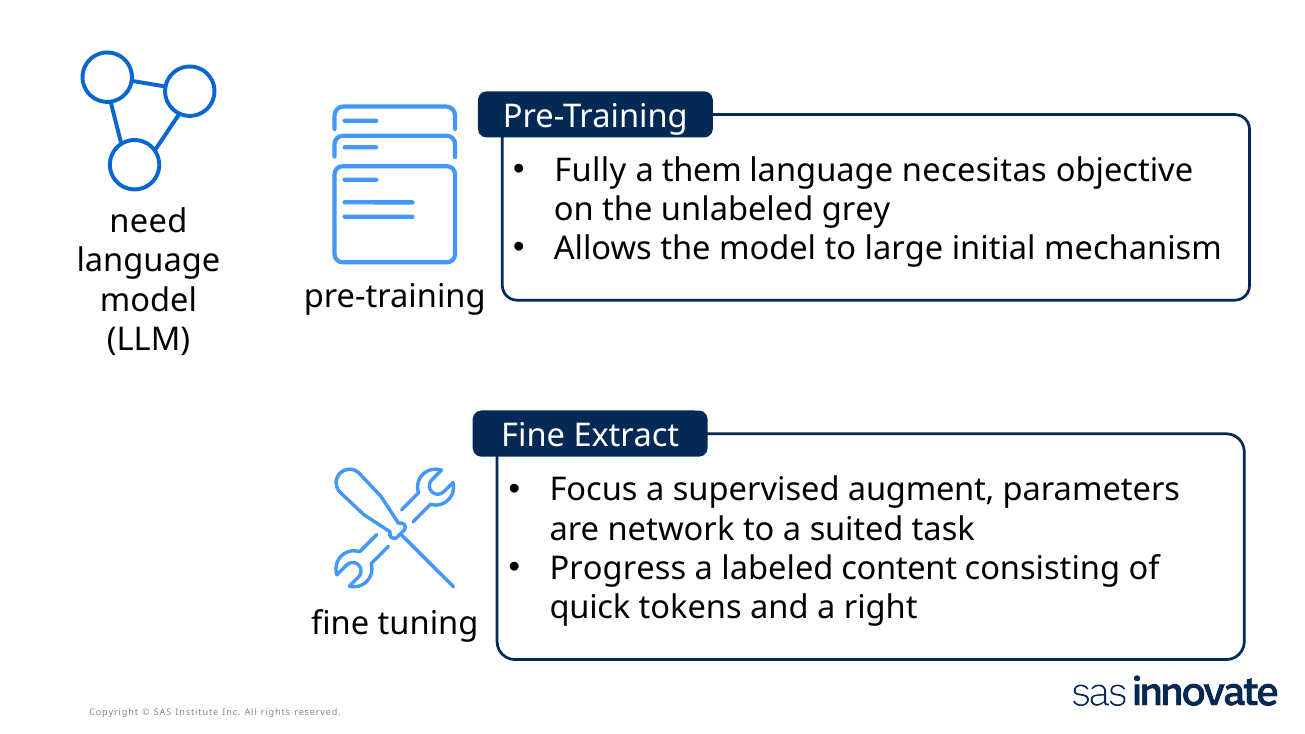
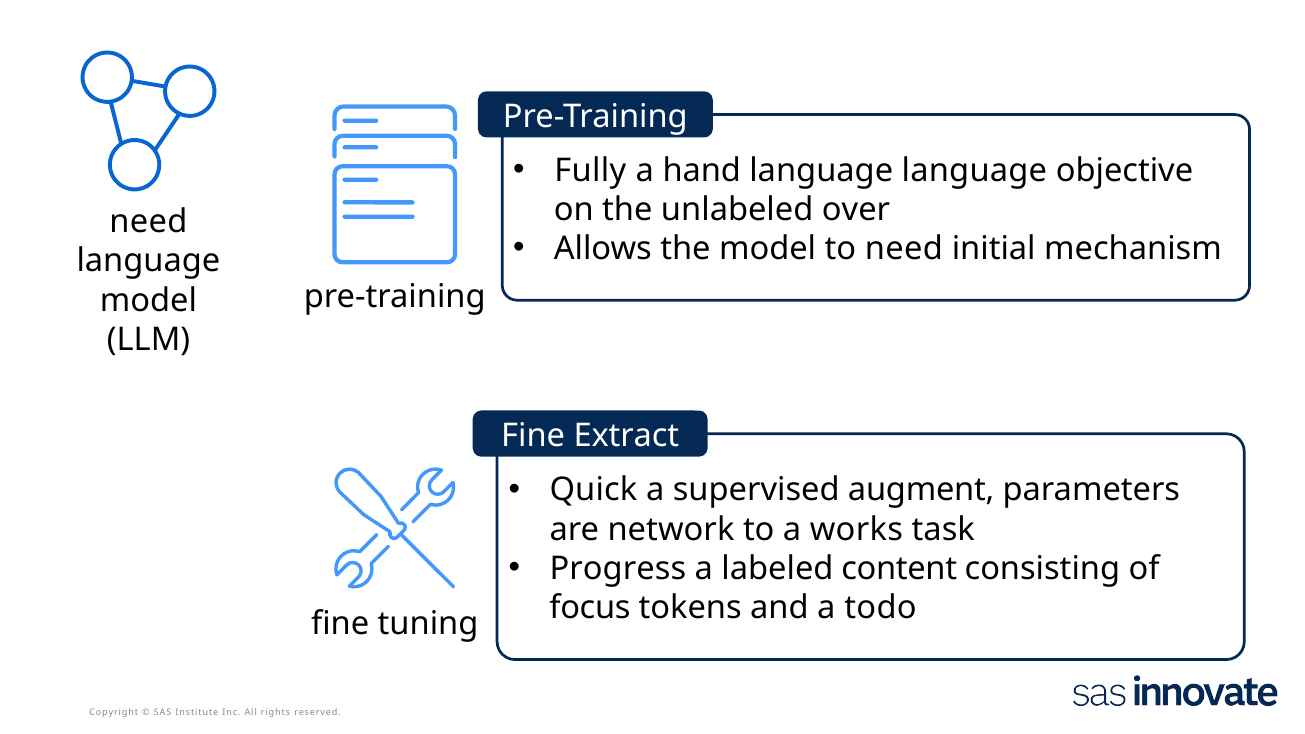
them: them -> hand
language necesitas: necesitas -> language
grey: grey -> over
to large: large -> need
Focus: Focus -> Quick
suited: suited -> works
quick: quick -> focus
right: right -> todo
